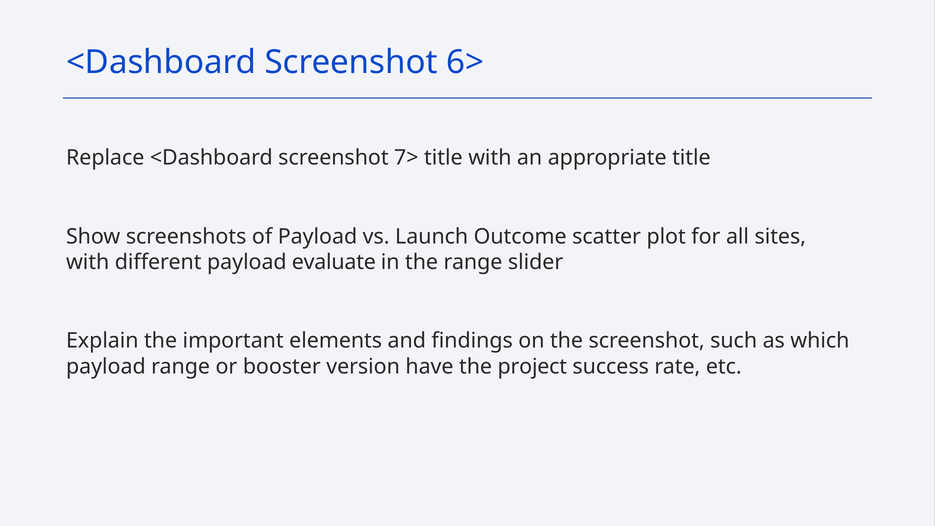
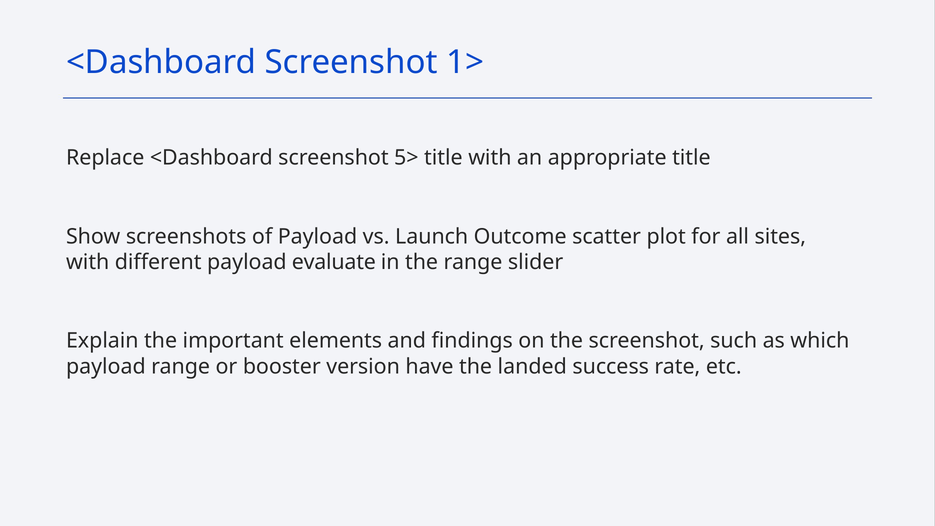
6>: 6> -> 1>
7>: 7> -> 5>
project: project -> landed
